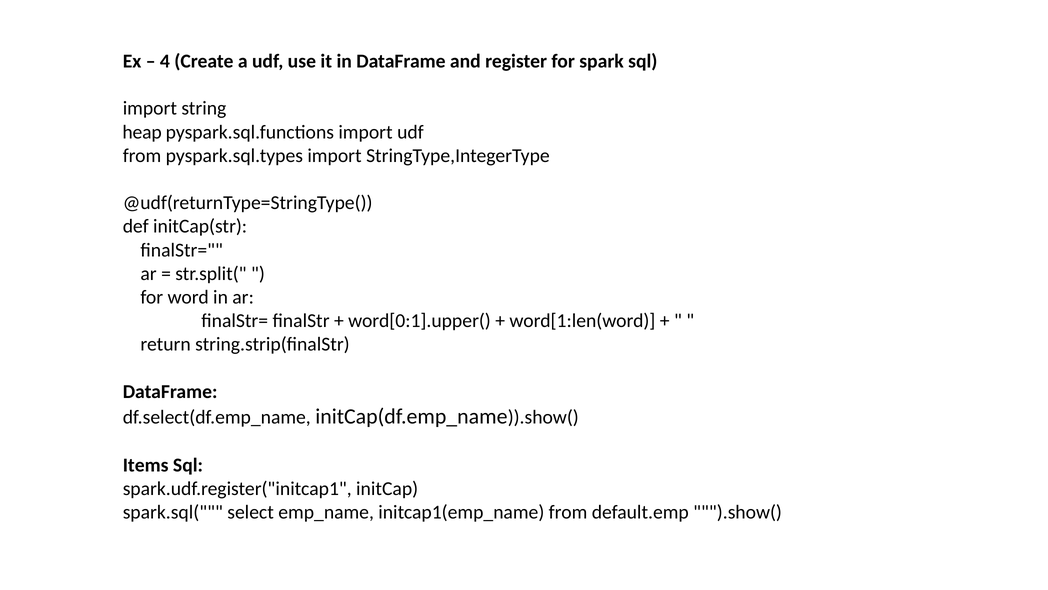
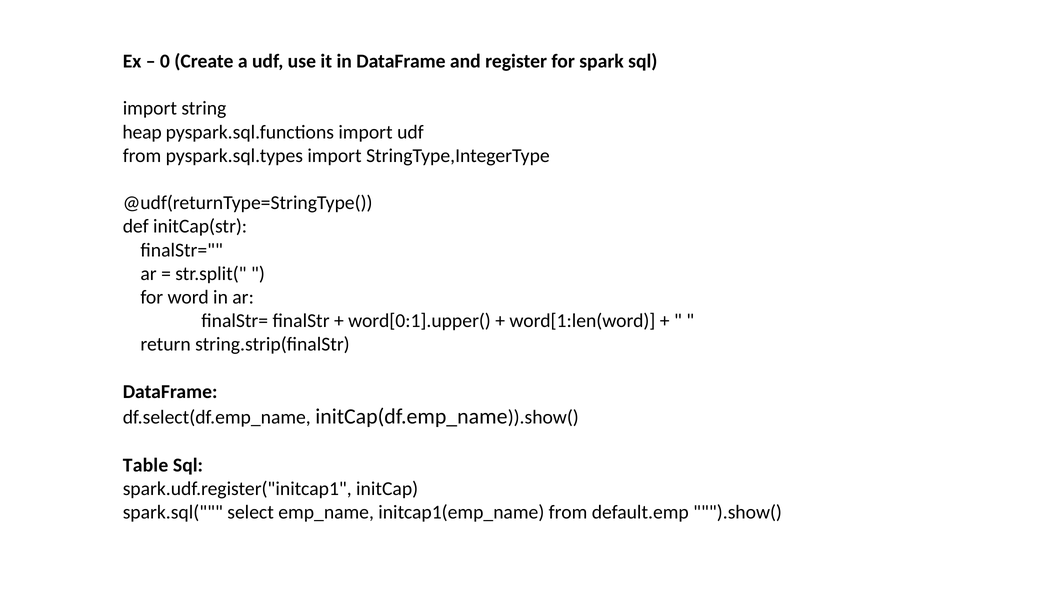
4: 4 -> 0
Items: Items -> Table
